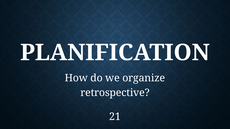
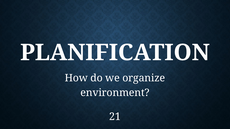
retrospective: retrospective -> environment
